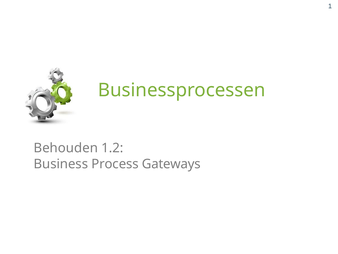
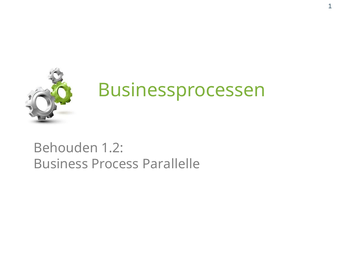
Gateways: Gateways -> Parallelle
